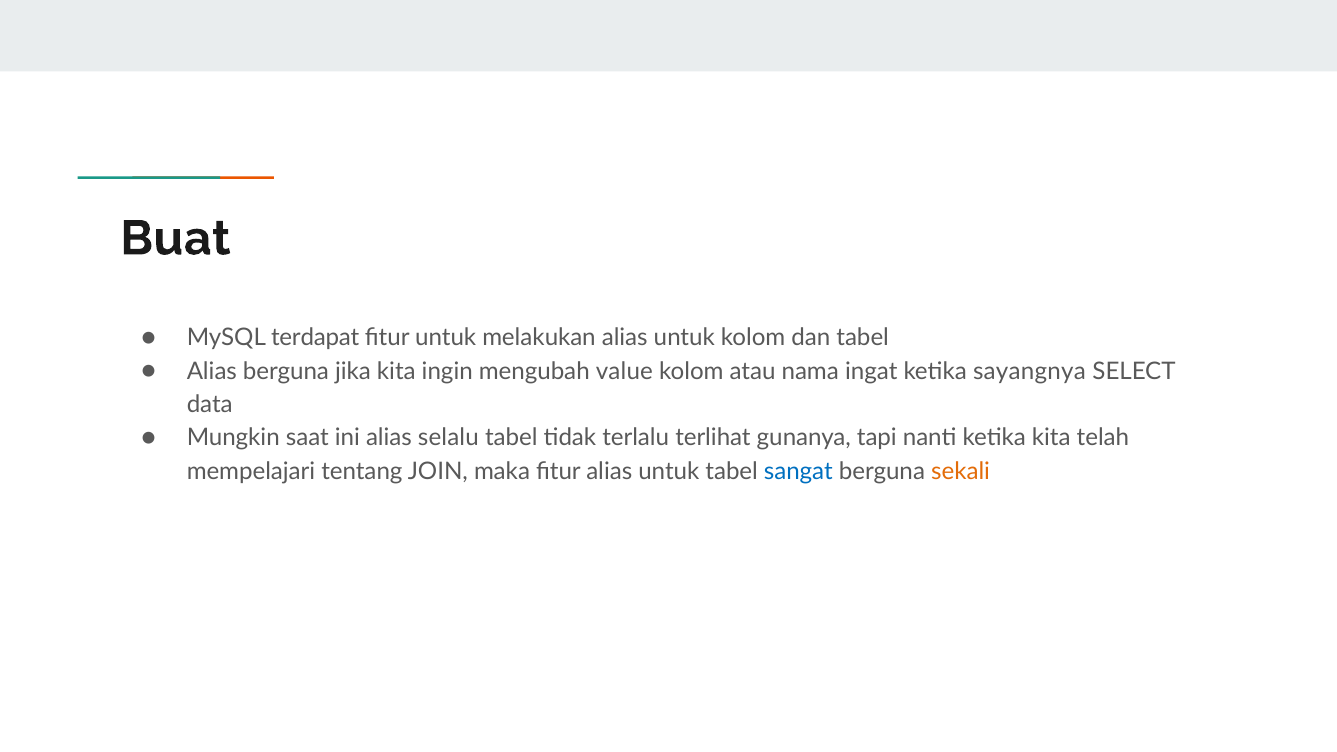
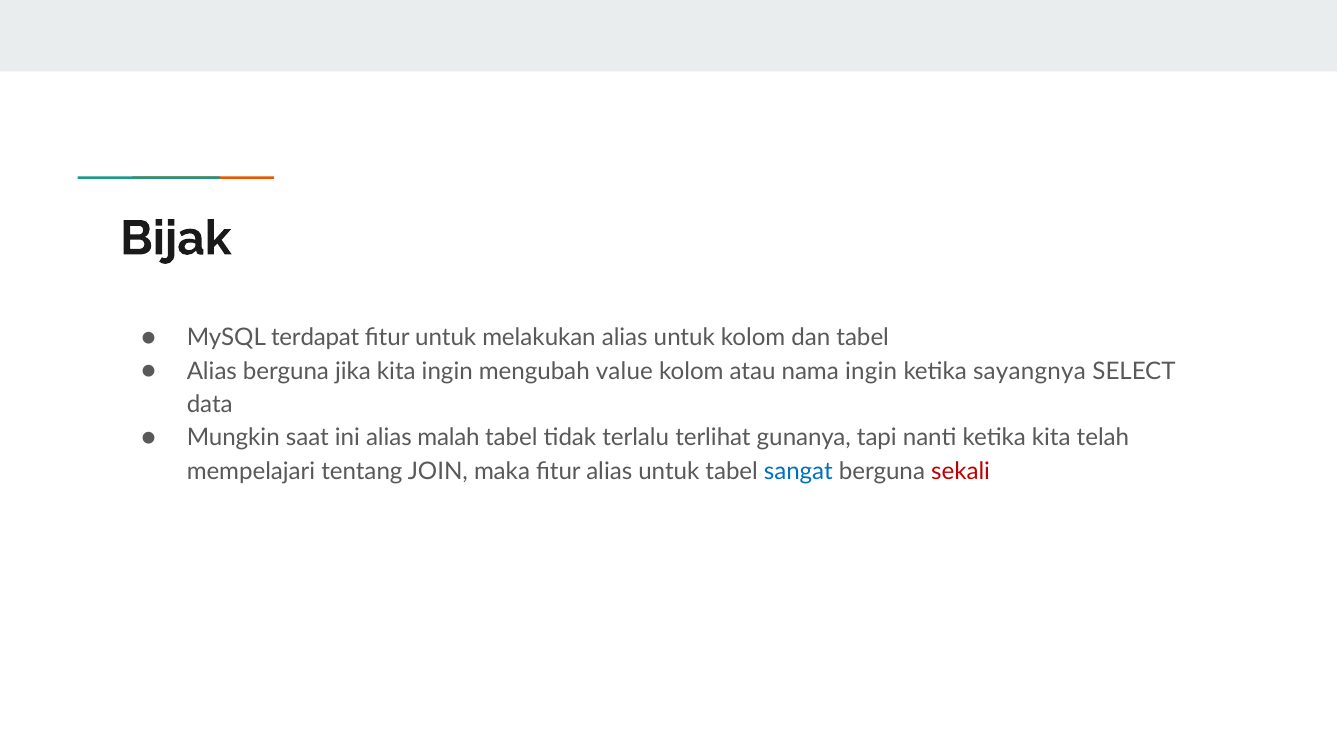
Buat: Buat -> Bijak
nama ingat: ingat -> ingin
selalu: selalu -> malah
sekali colour: orange -> red
